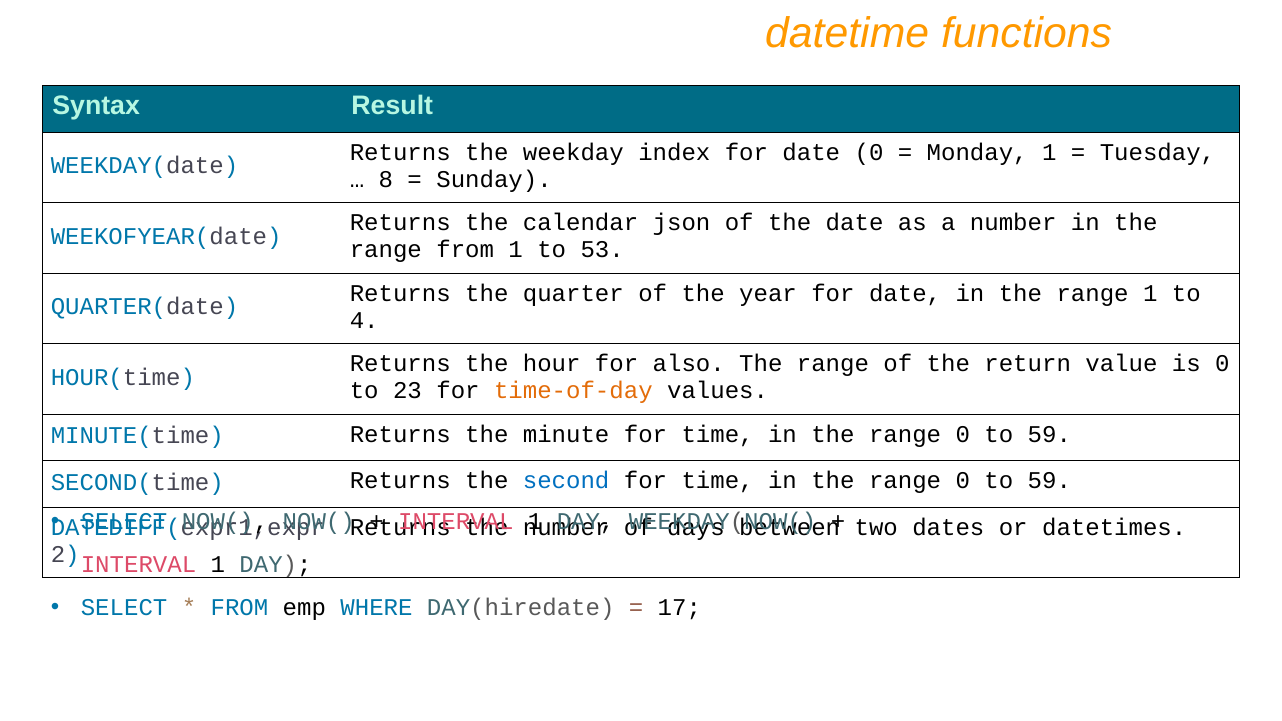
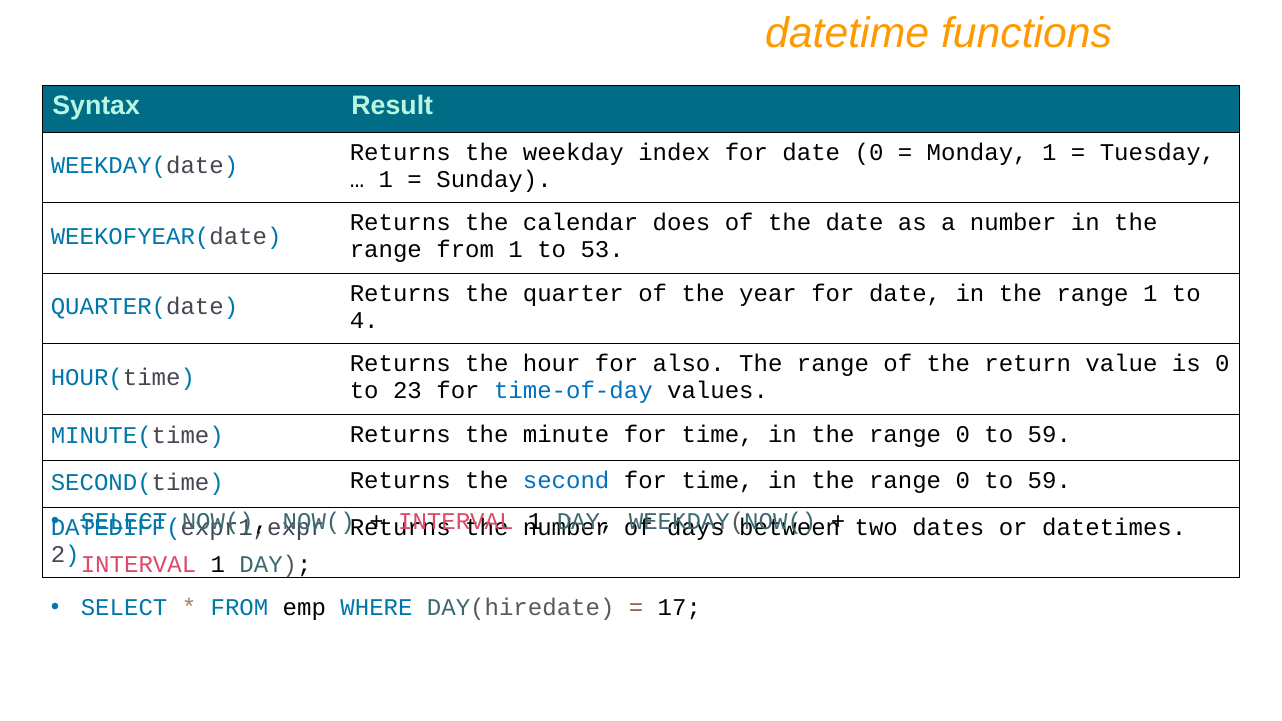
8 at (386, 179): 8 -> 1
json: json -> does
time-of-day colour: orange -> blue
